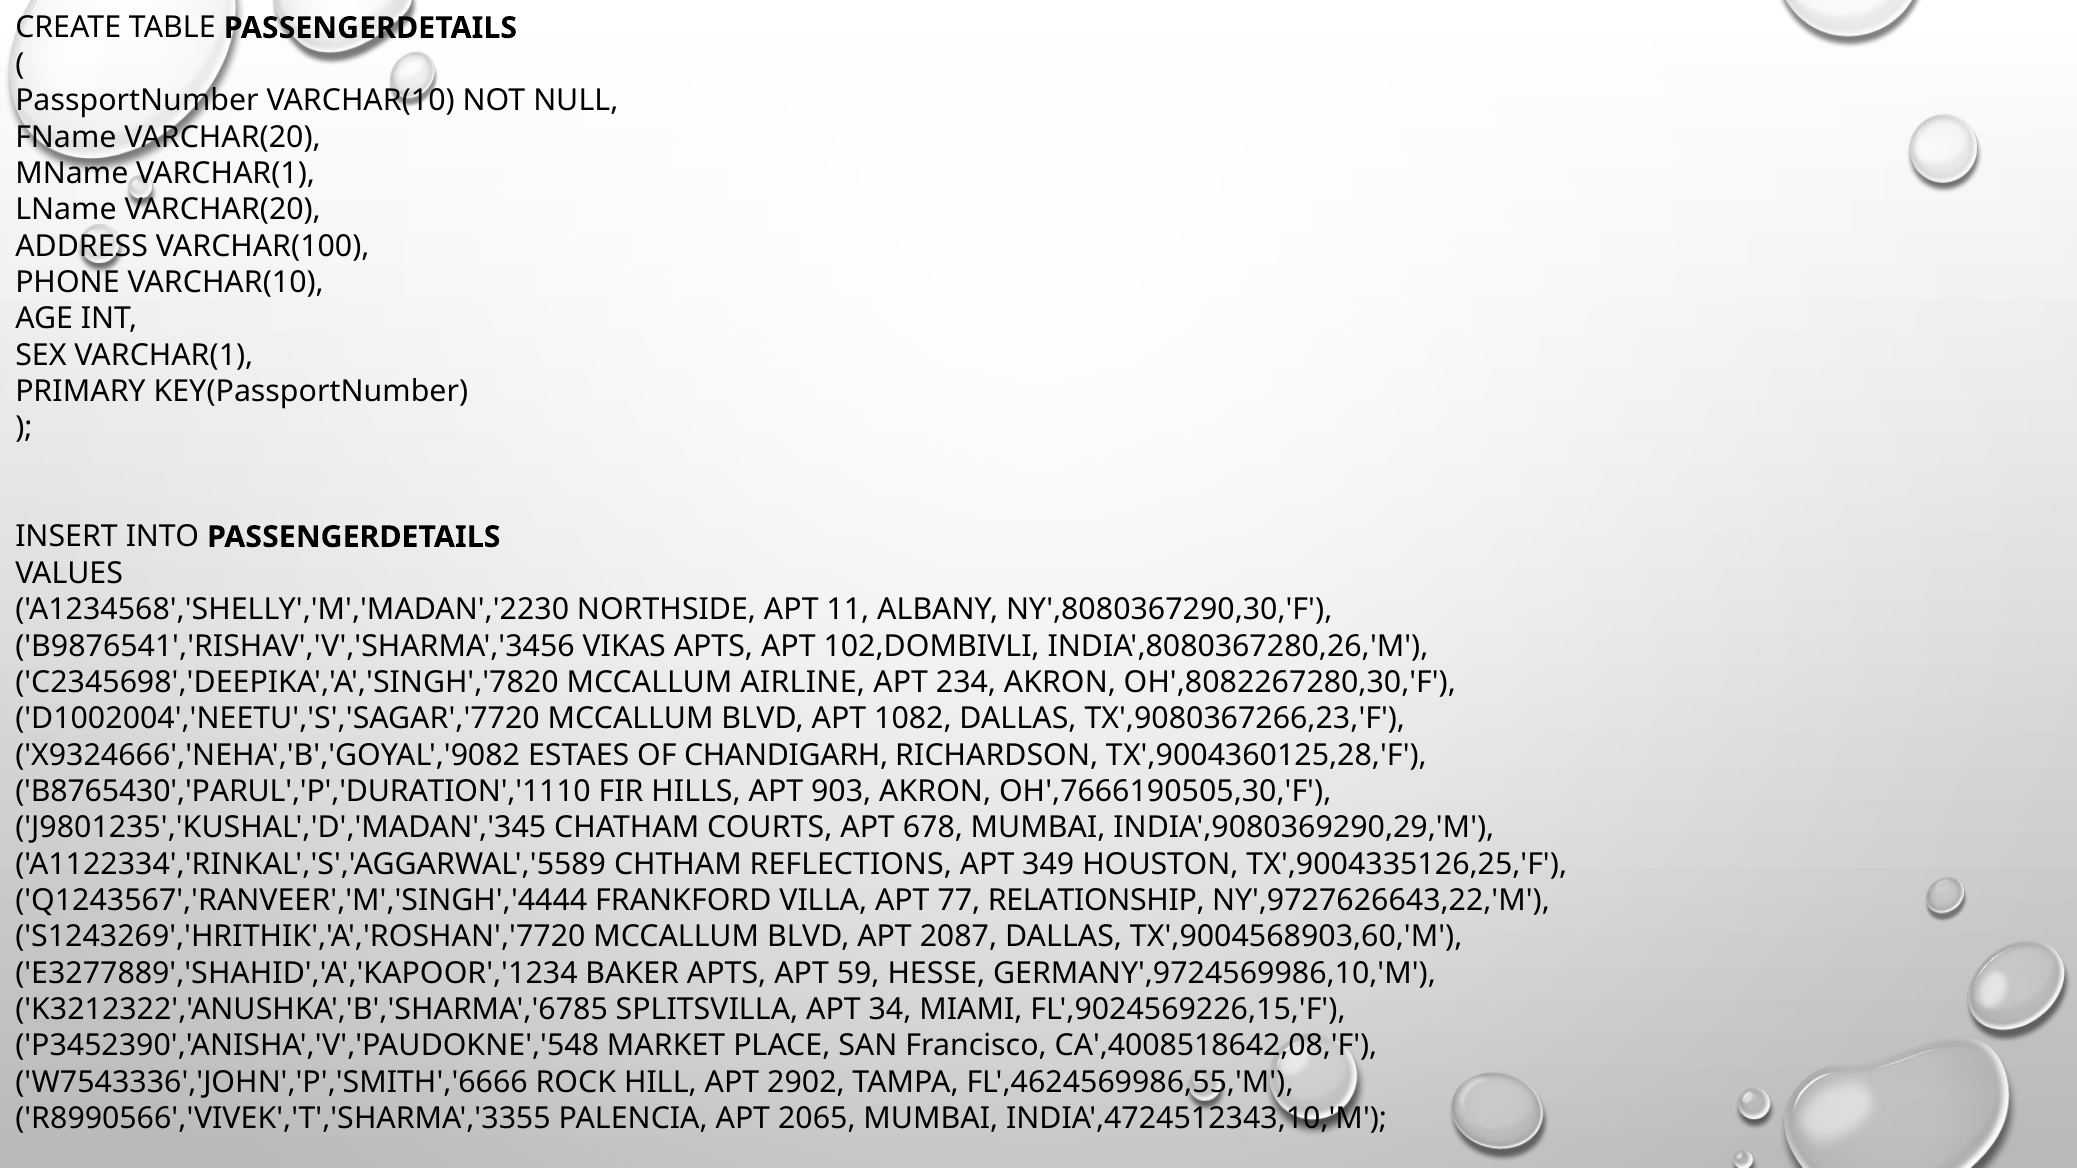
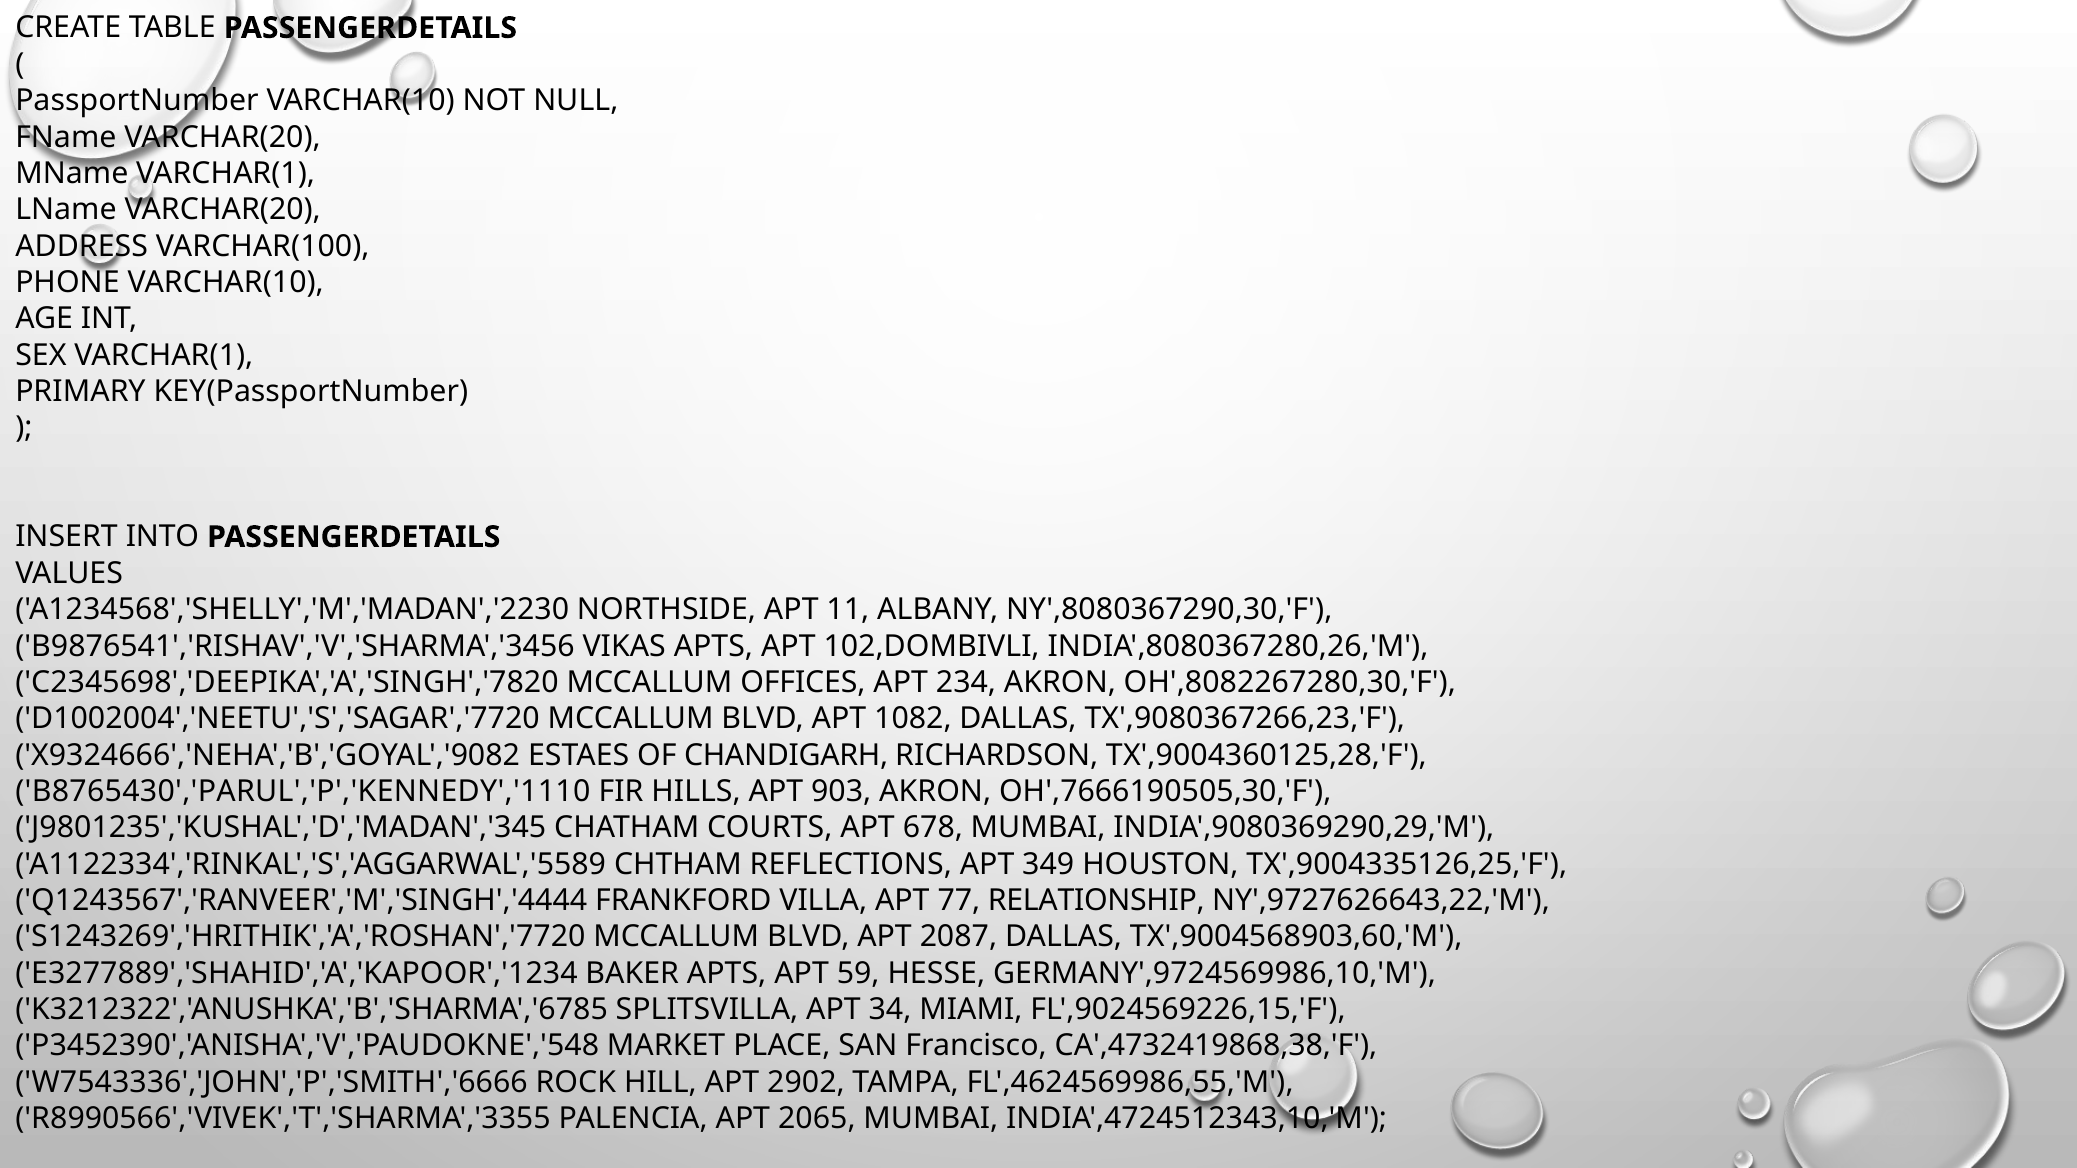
AIRLINE: AIRLINE -> OFFICES
B8765430','PARUL','P','DURATION','1110: B8765430','PARUL','P','DURATION','1110 -> B8765430','PARUL','P','KENNEDY','1110
CA',4008518642,08,'F: CA',4008518642,08,'F -> CA',4732419868,38,'F
